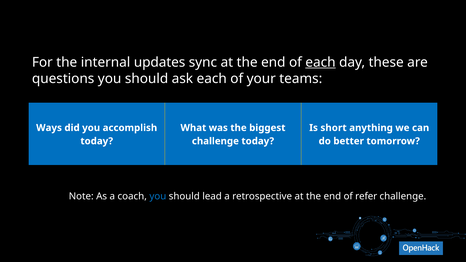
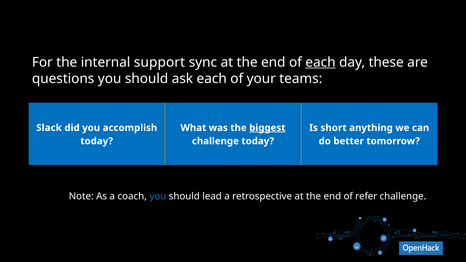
updates: updates -> support
Ways: Ways -> Slack
biggest underline: none -> present
